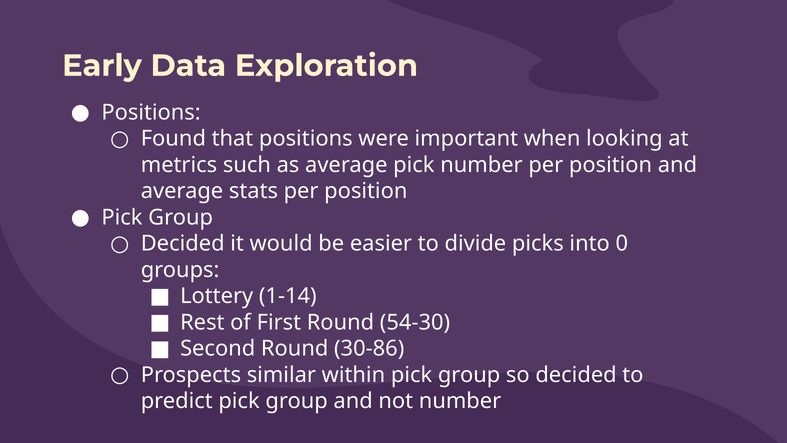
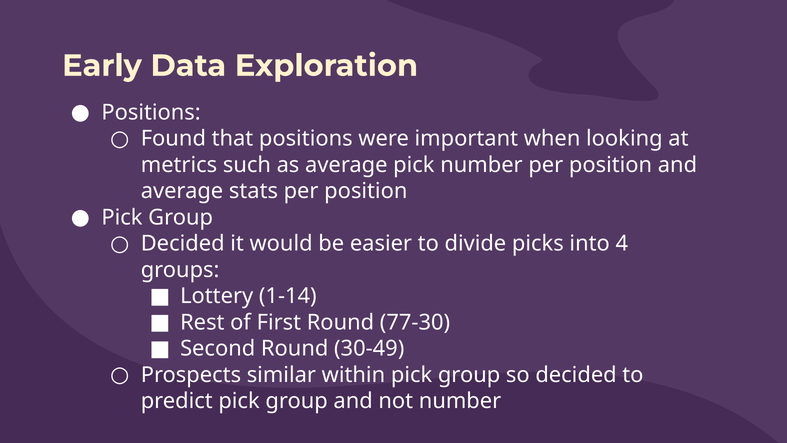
0: 0 -> 4
54-30: 54-30 -> 77-30
30-86: 30-86 -> 30-49
